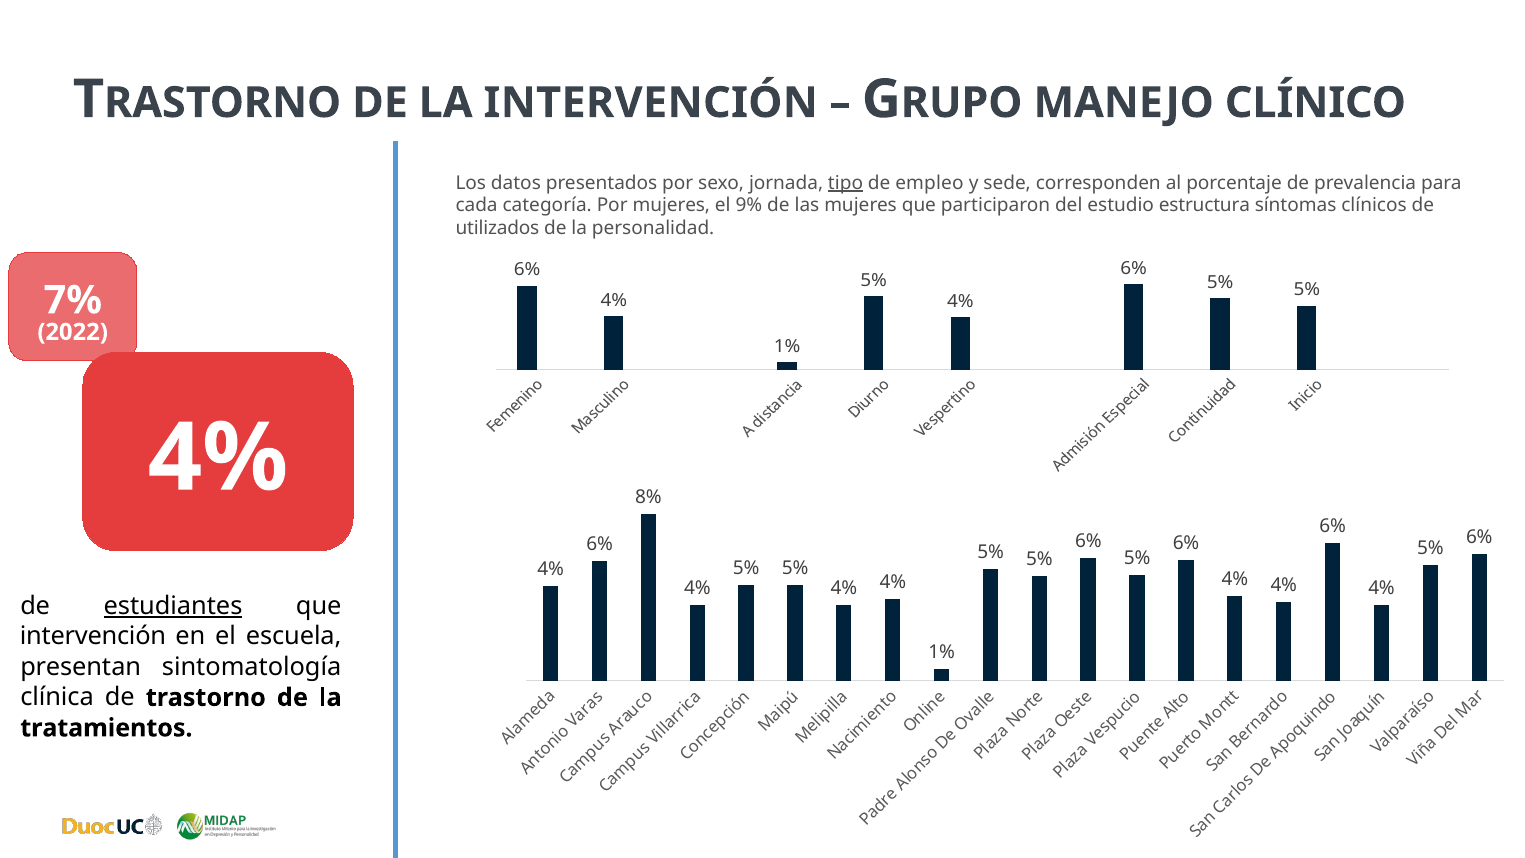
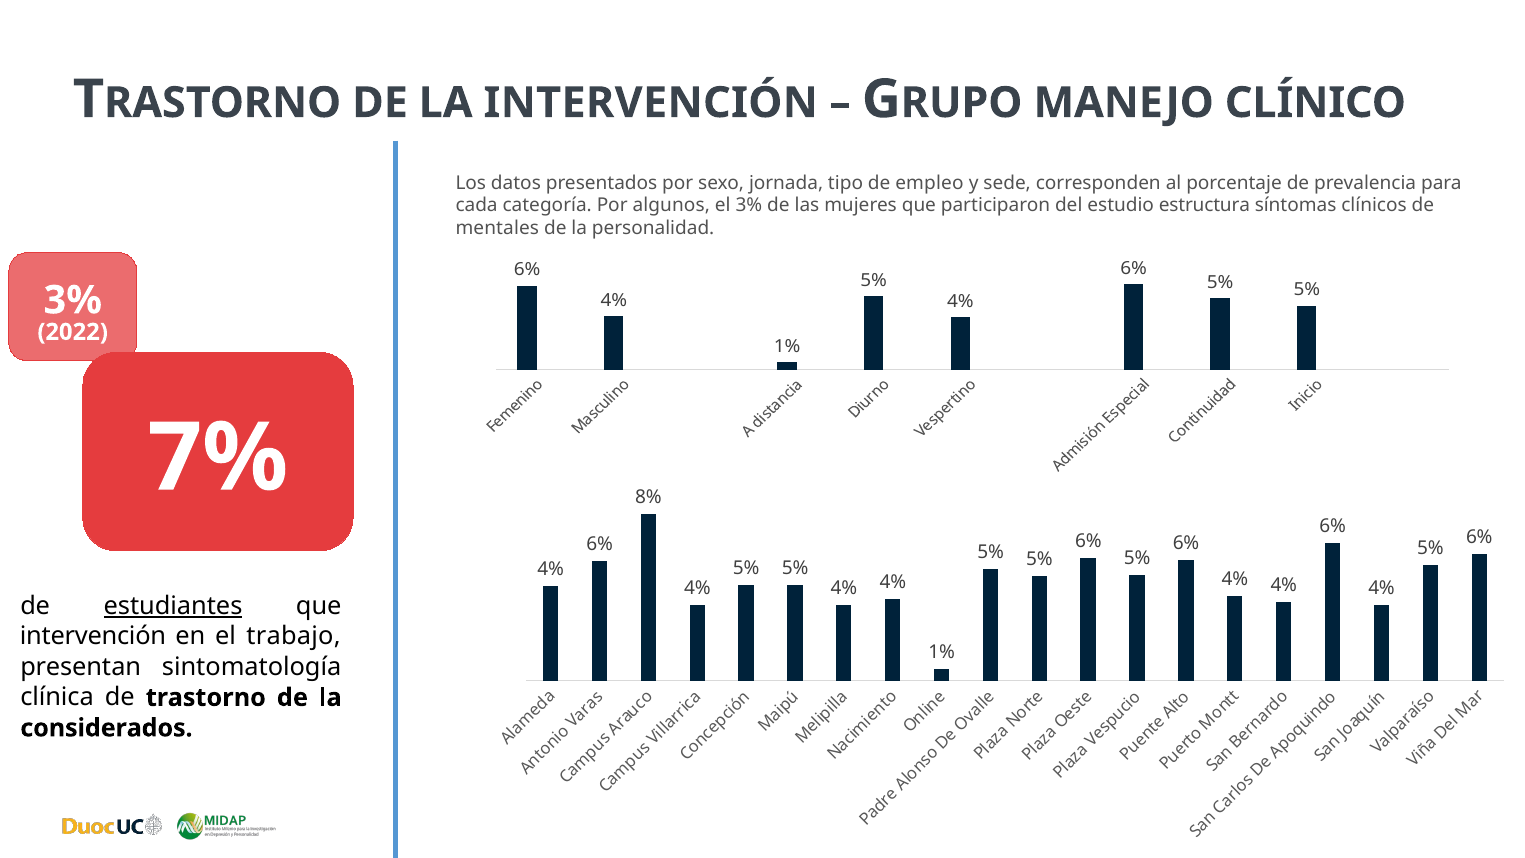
tipo underline: present -> none
Por mujeres: mujeres -> algunos
el 9%: 9% -> 3%
utilizados: utilizados -> mentales
7% at (73, 300): 7% -> 3%
4% at (218, 458): 4% -> 7%
escuela: escuela -> trabajo
tratamientos: tratamientos -> considerados
